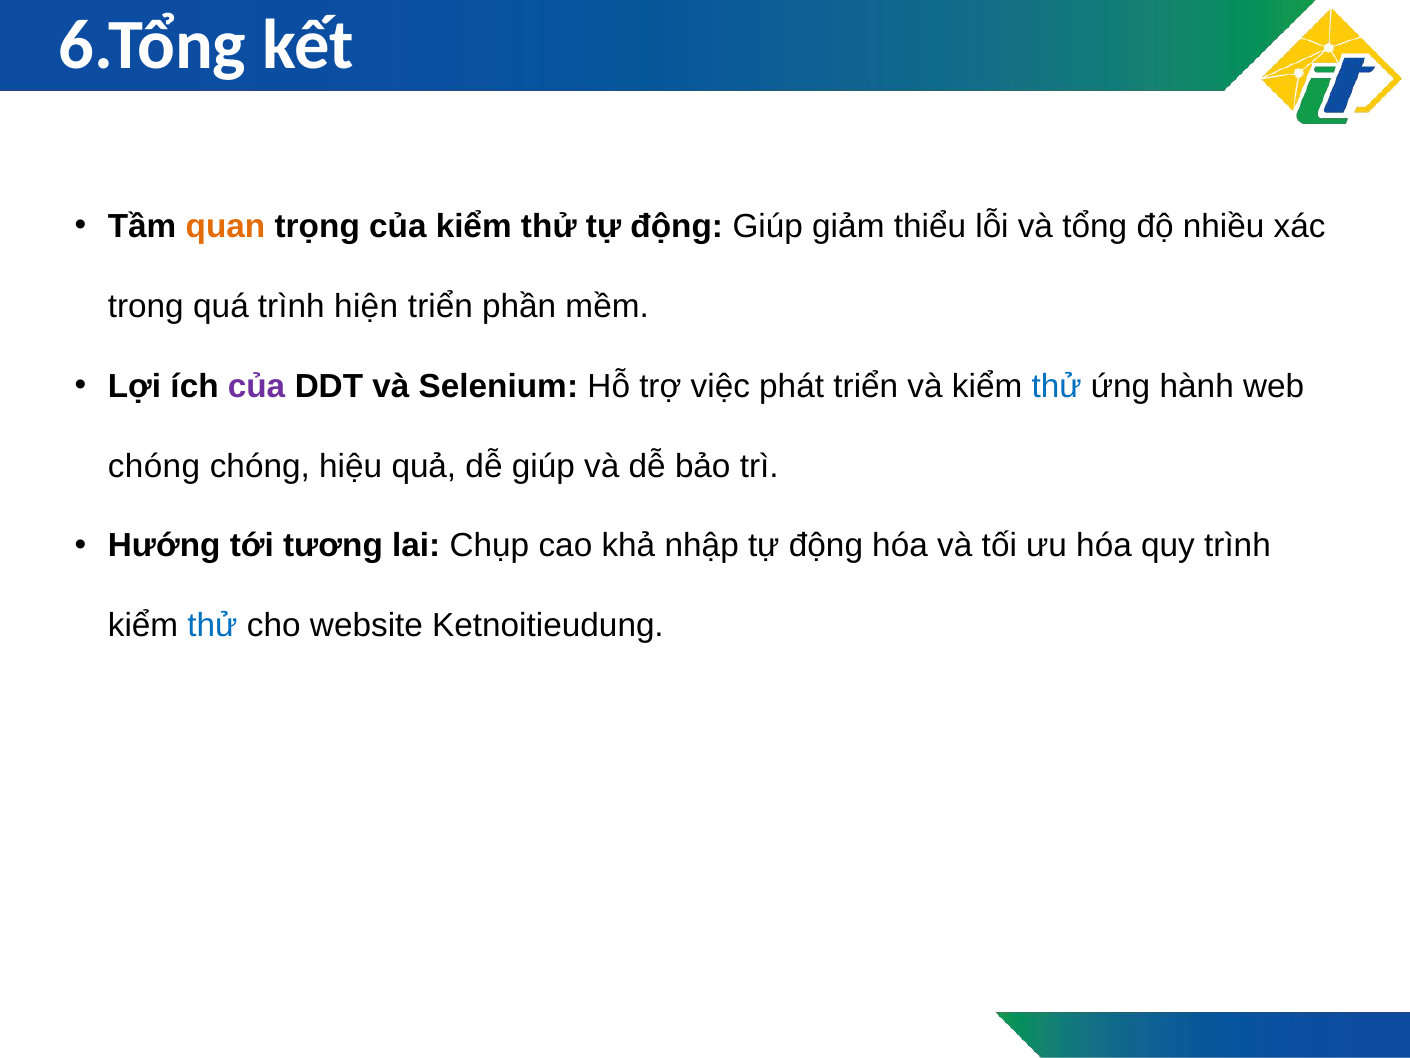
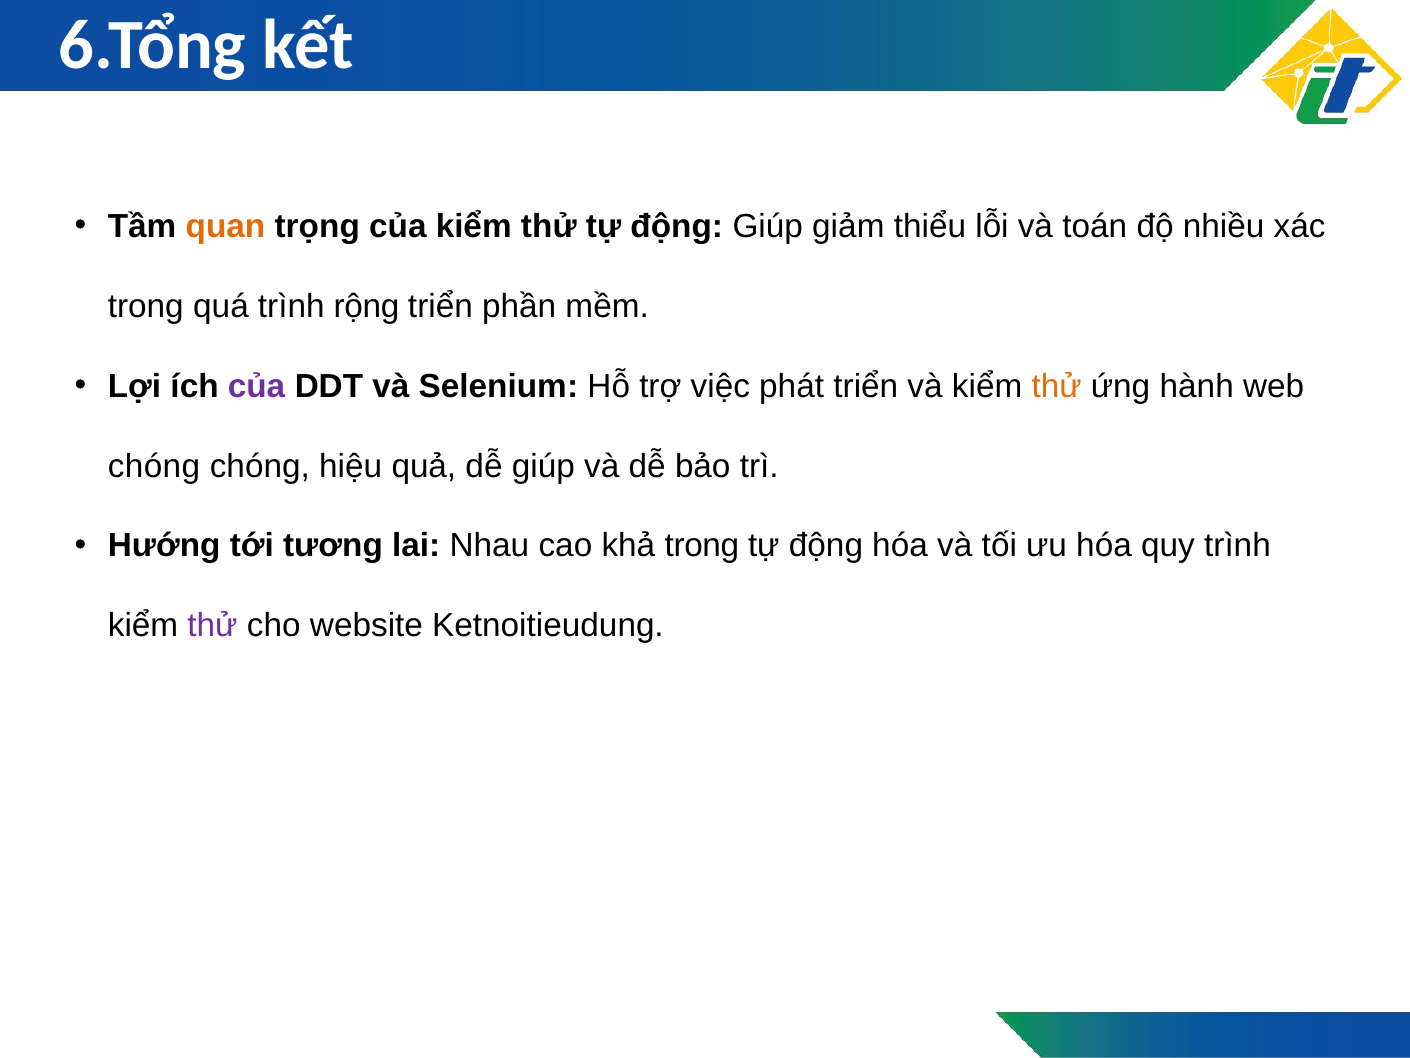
tổng: tổng -> toán
hiện: hiện -> rộng
thử at (1057, 386) colour: blue -> orange
Chụp: Chụp -> Nhau
khả nhập: nhập -> trong
thử at (213, 626) colour: blue -> purple
